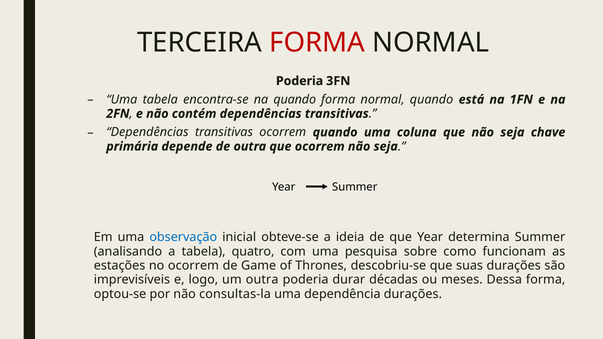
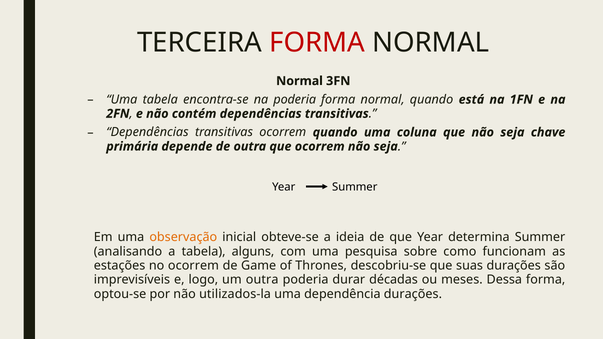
Poderia at (300, 81): Poderia -> Normal
na quando: quando -> poderia
observação colour: blue -> orange
quatro: quatro -> alguns
consultas-la: consultas-la -> utilizados-la
